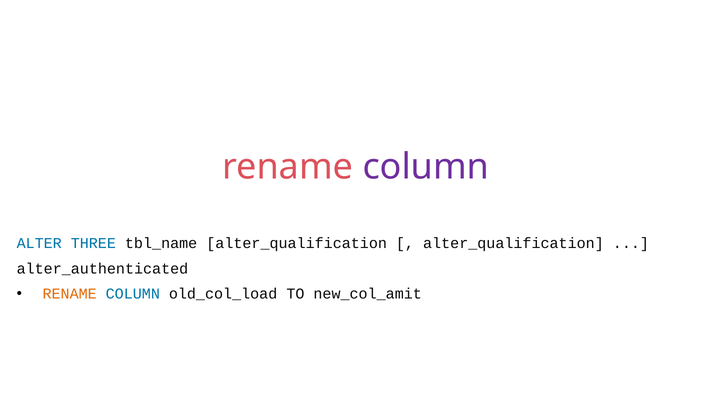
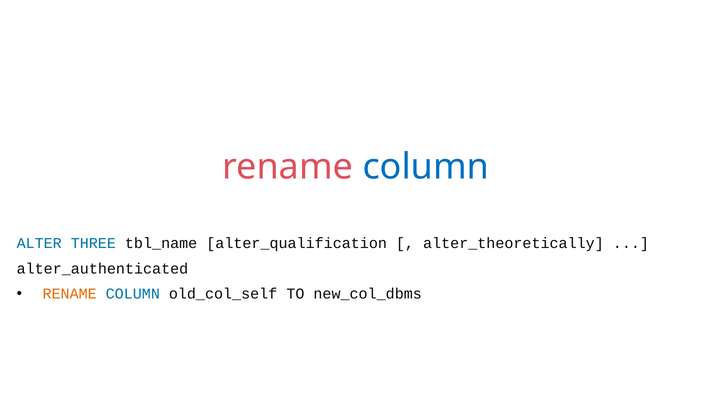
column at (426, 166) colour: purple -> blue
alter_qualification at (513, 243): alter_qualification -> alter_theoretically
old_col_load: old_col_load -> old_col_self
new_col_amit: new_col_amit -> new_col_dbms
